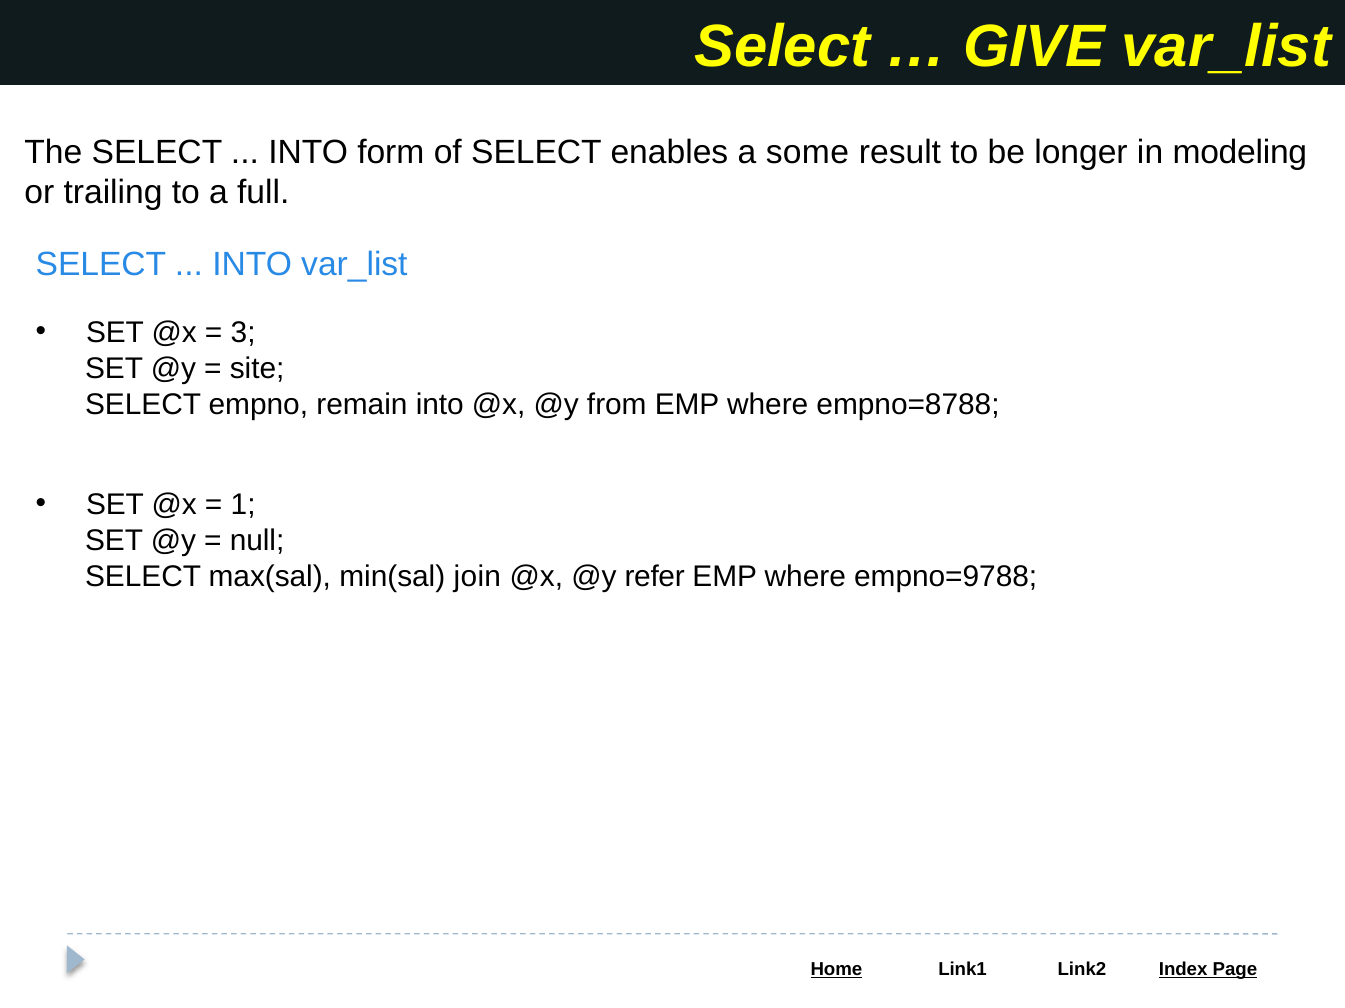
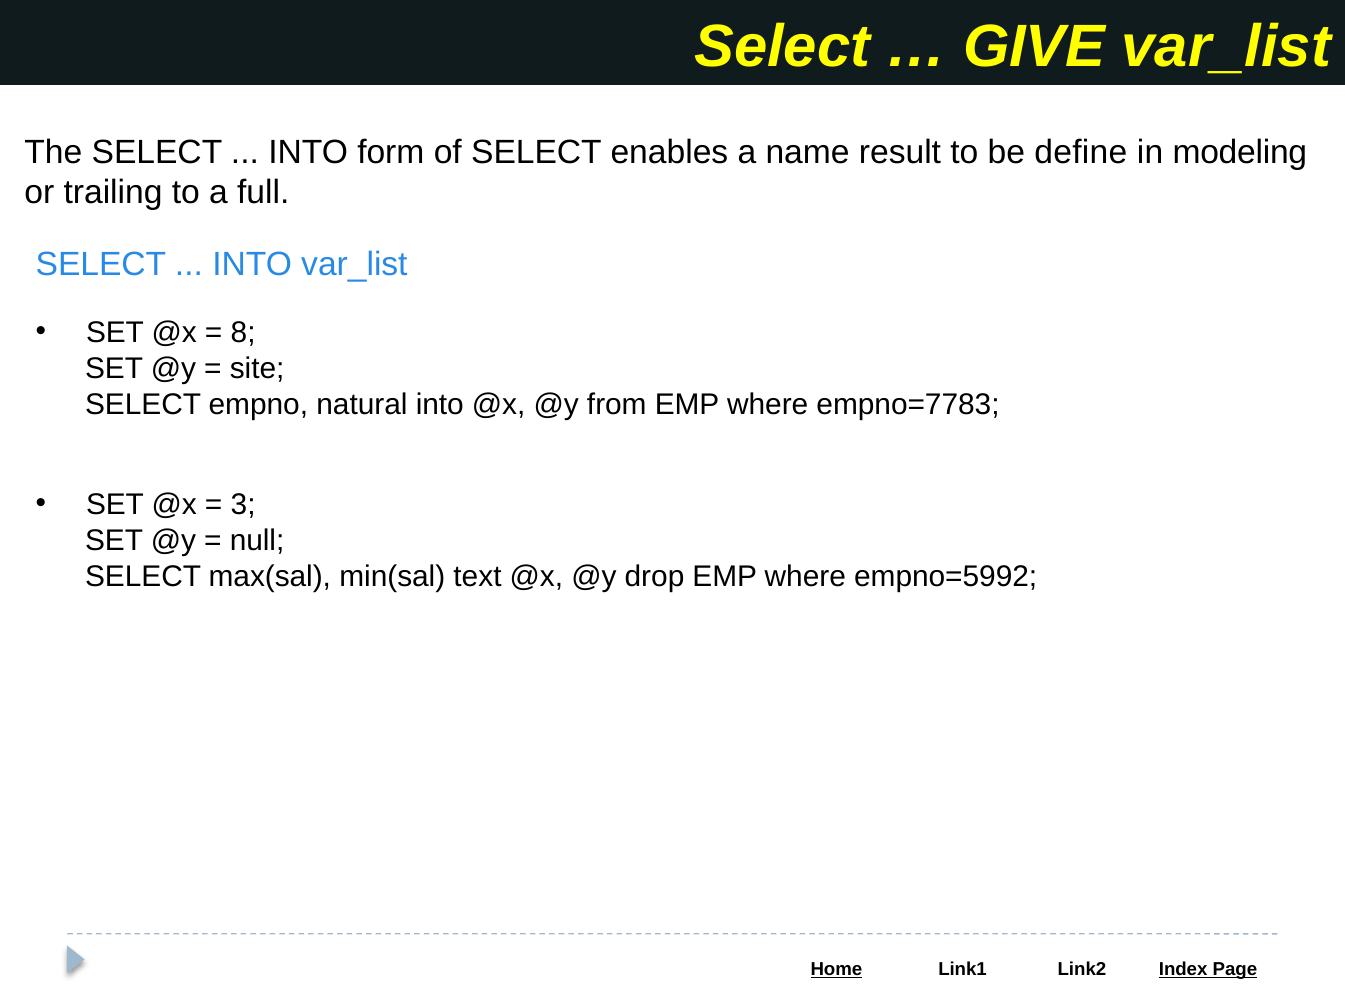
some: some -> name
longer: longer -> define
3: 3 -> 8
remain: remain -> natural
empno=8788: empno=8788 -> empno=7783
1: 1 -> 3
join: join -> text
refer: refer -> drop
empno=9788: empno=9788 -> empno=5992
